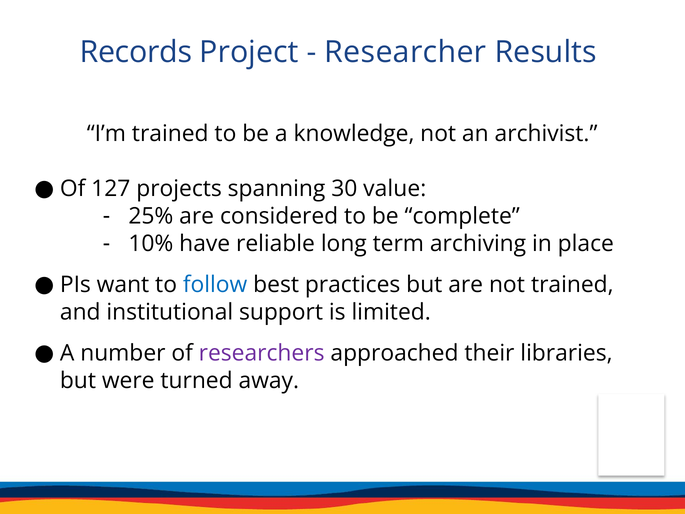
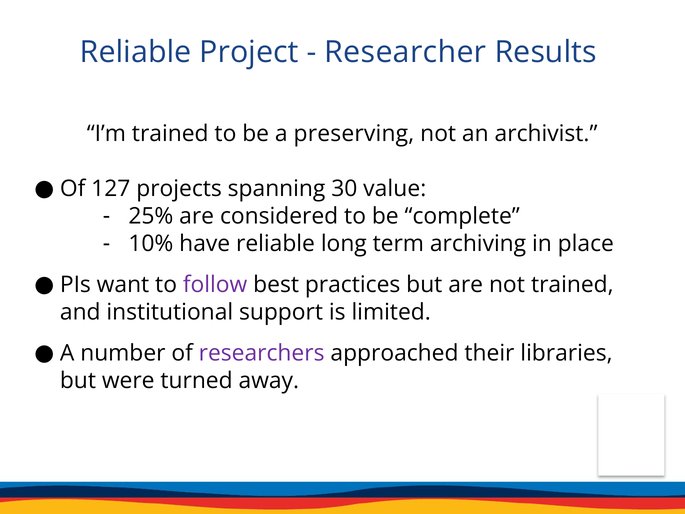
Records at (136, 52): Records -> Reliable
knowledge: knowledge -> preserving
follow colour: blue -> purple
